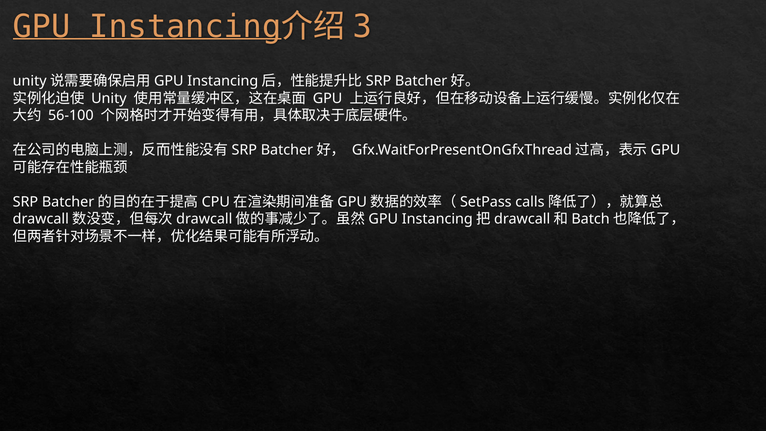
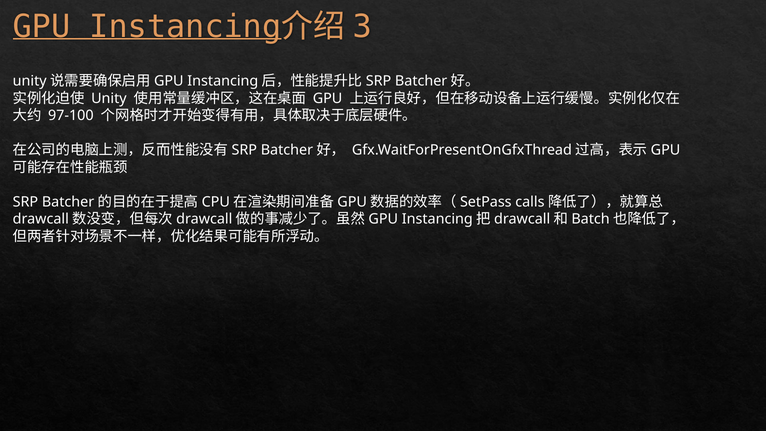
56-100: 56-100 -> 97-100
